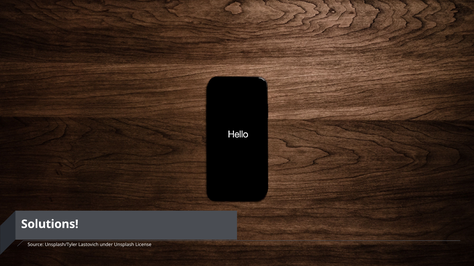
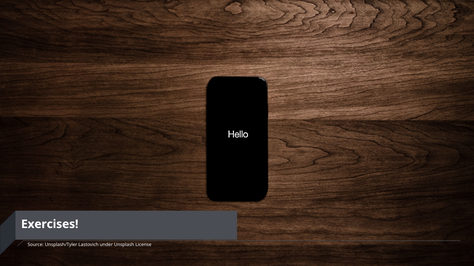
Solutions: Solutions -> Exercises
